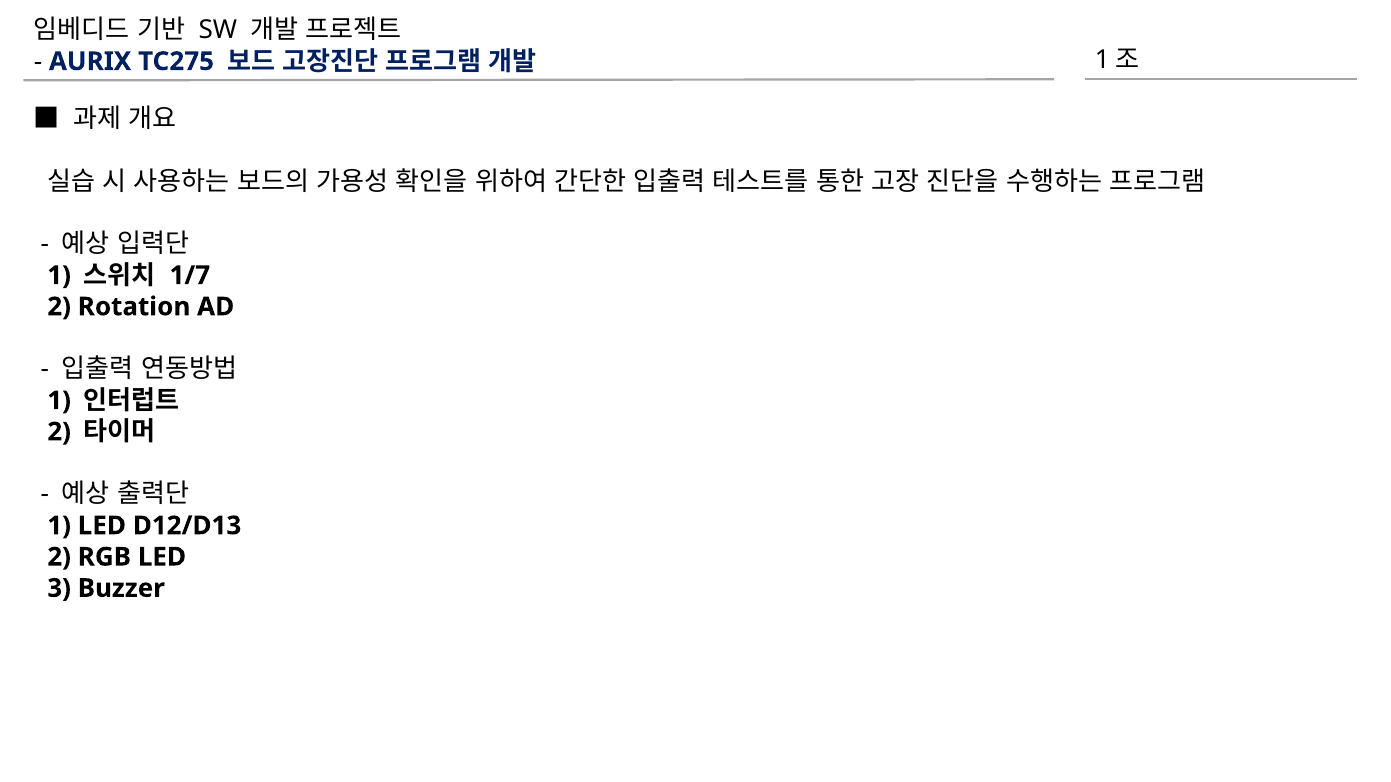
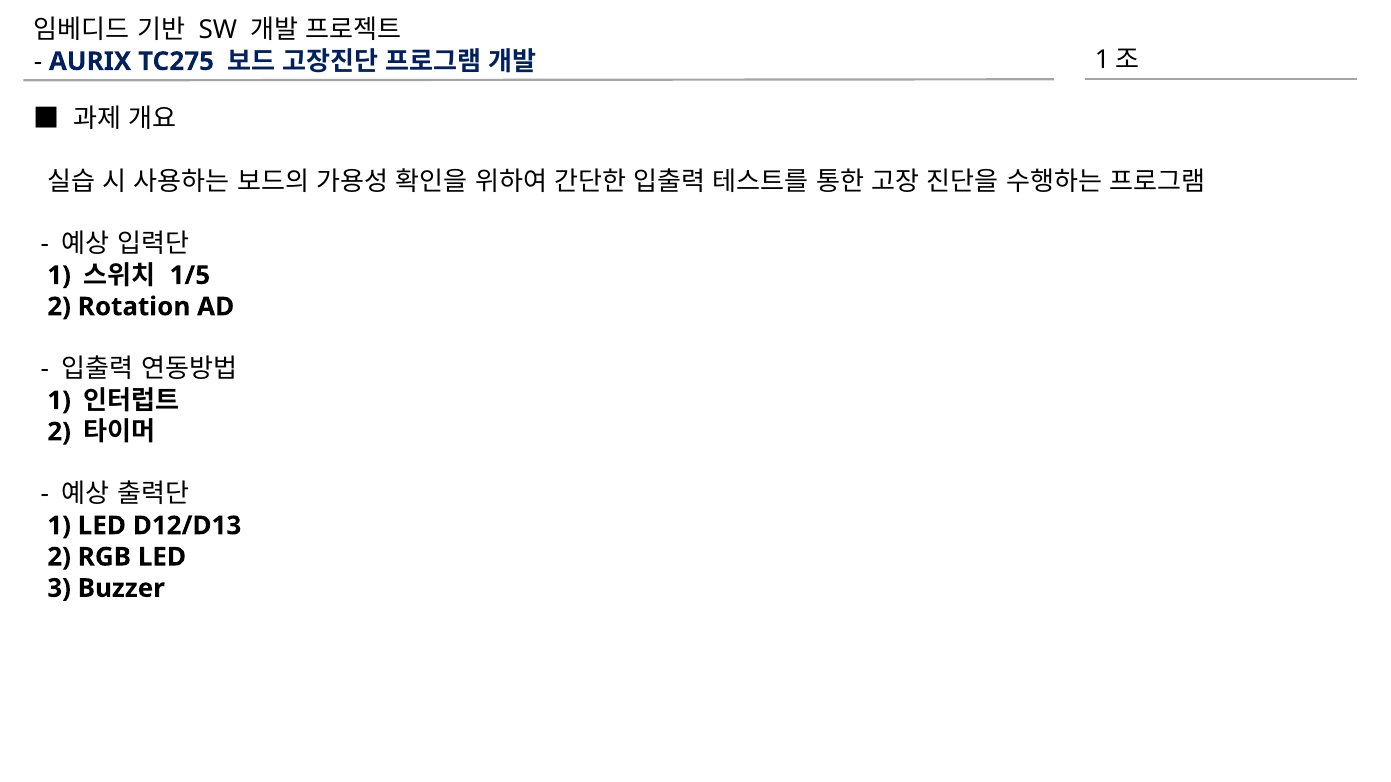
1/7: 1/7 -> 1/5
